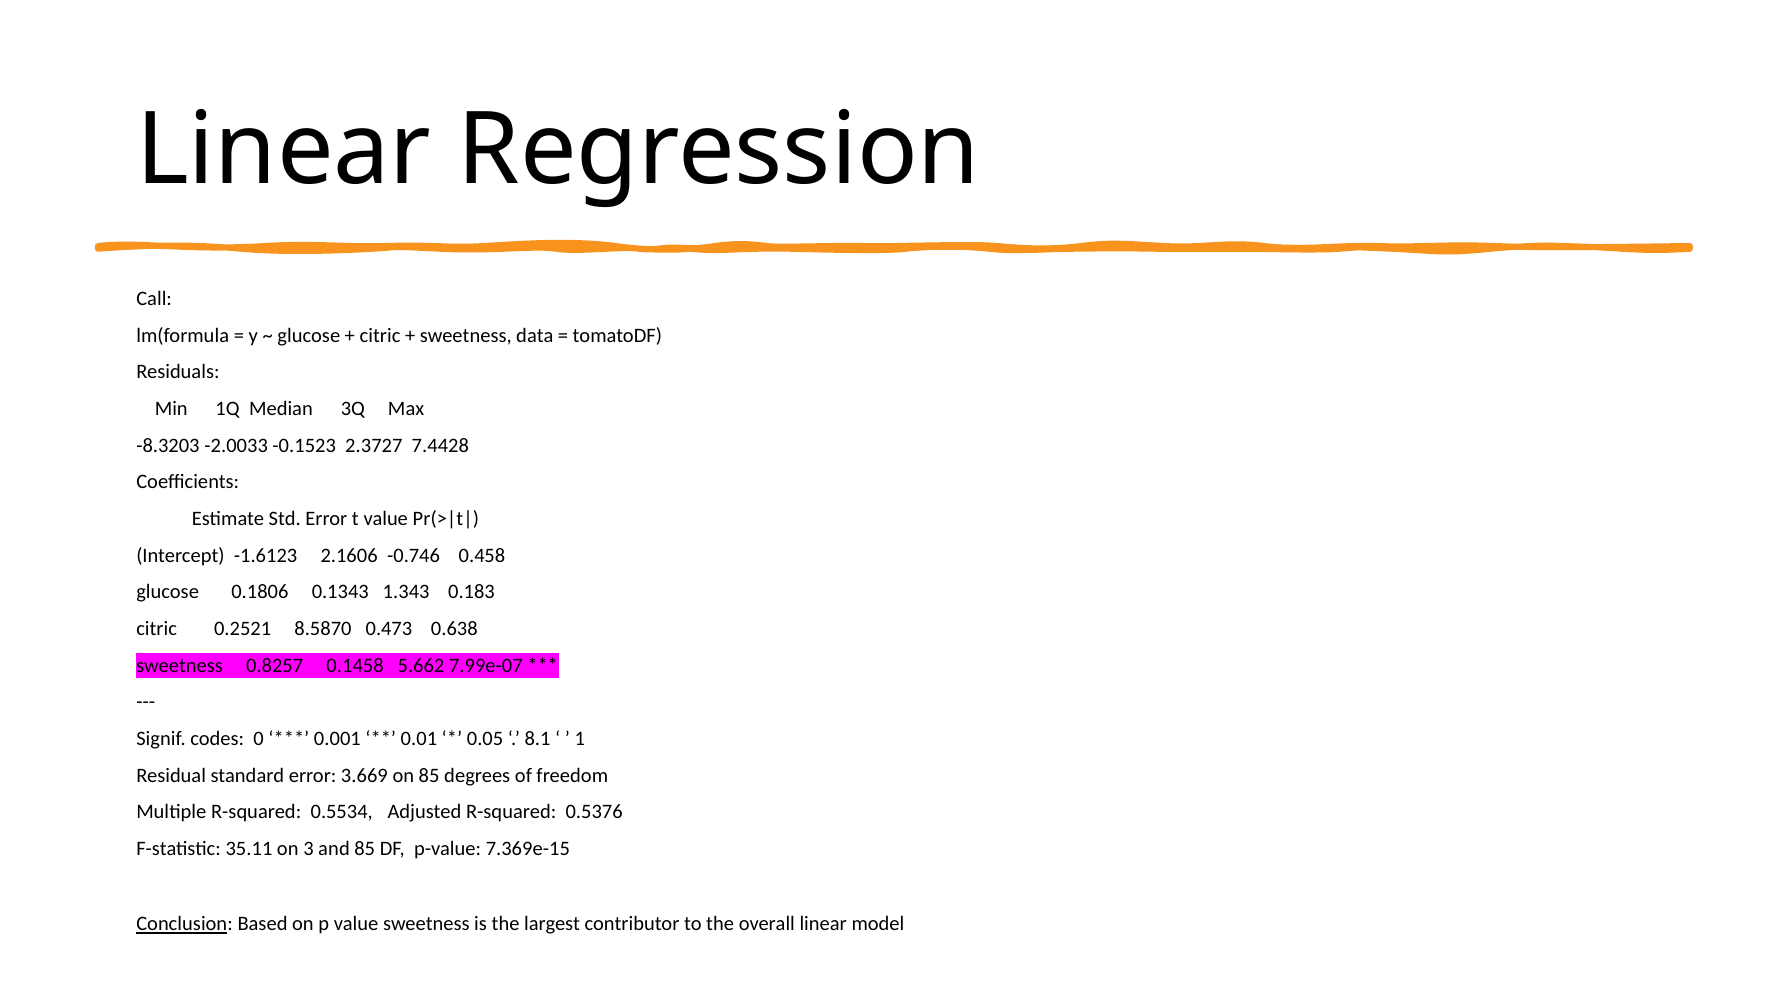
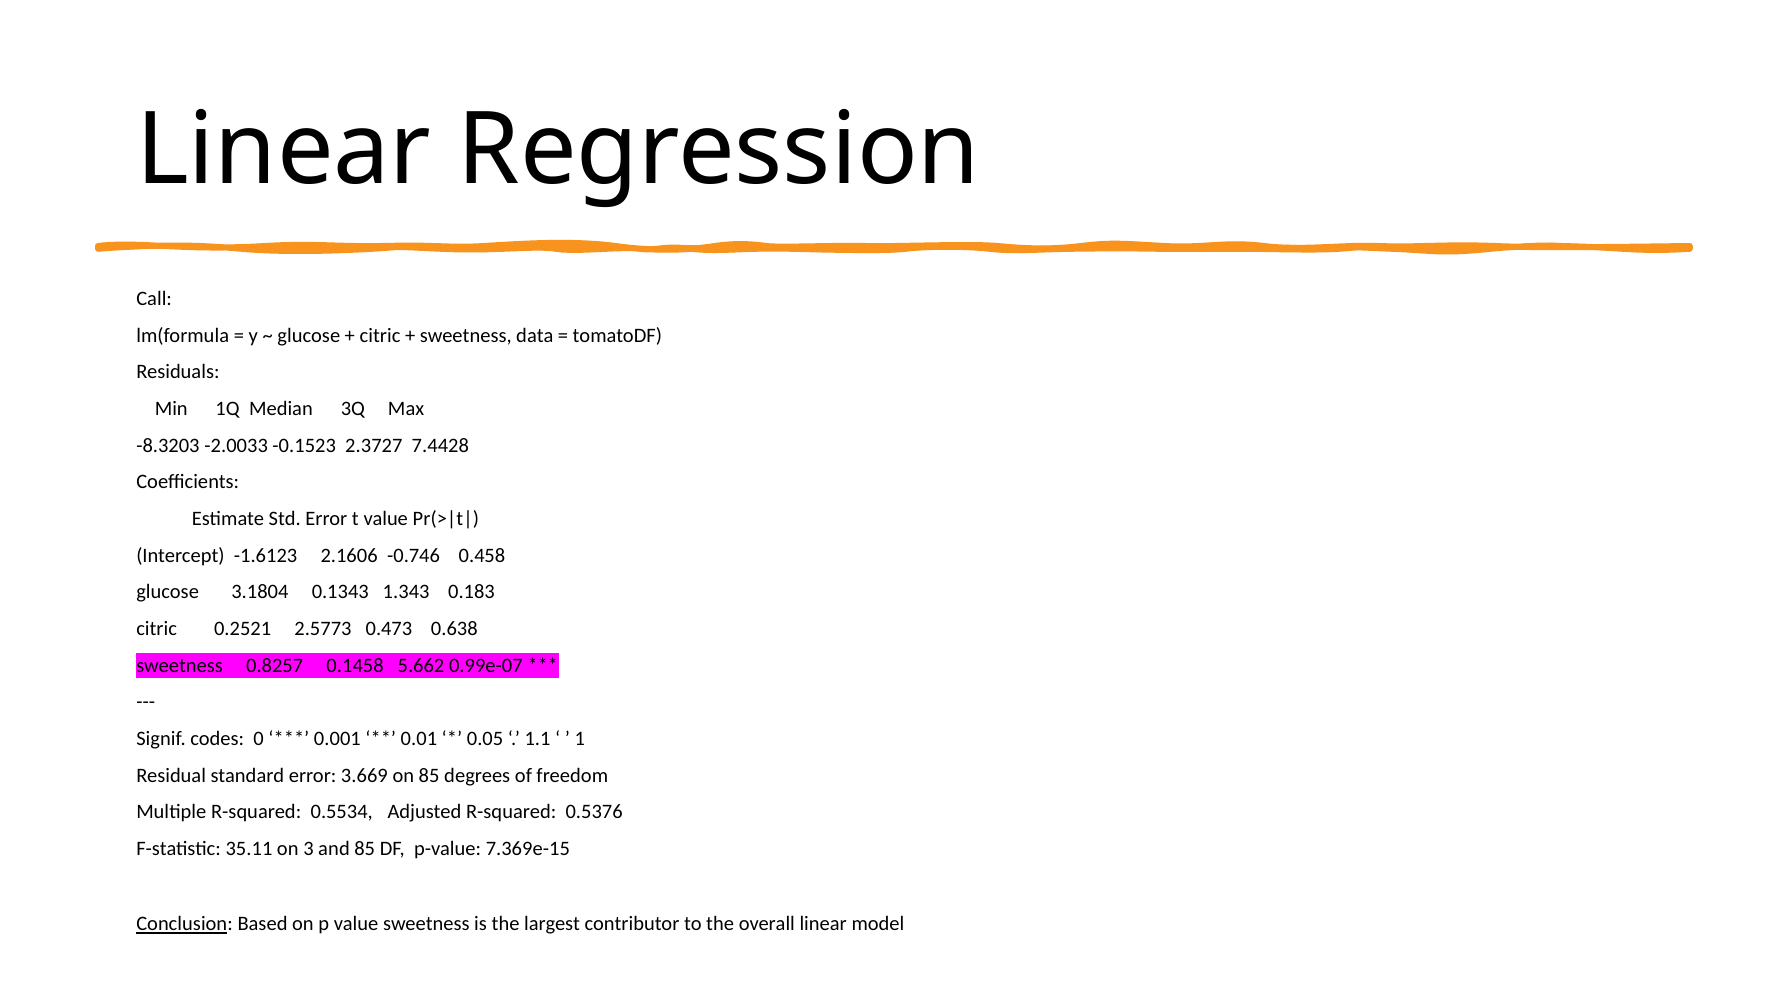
0.1806: 0.1806 -> 3.1804
8.5870: 8.5870 -> 2.5773
7.99e-07: 7.99e-07 -> 0.99e-07
8.1: 8.1 -> 1.1
